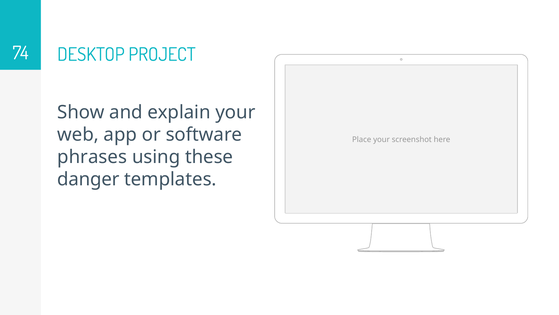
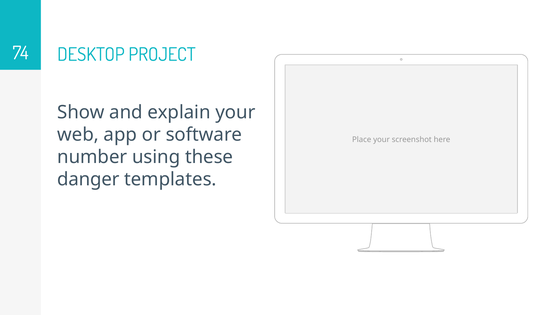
phrases: phrases -> number
